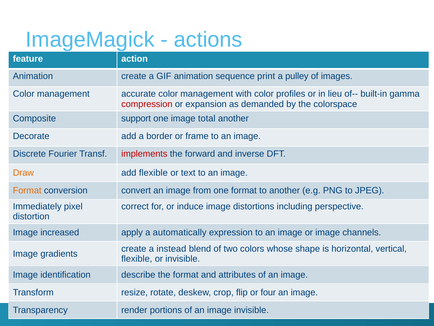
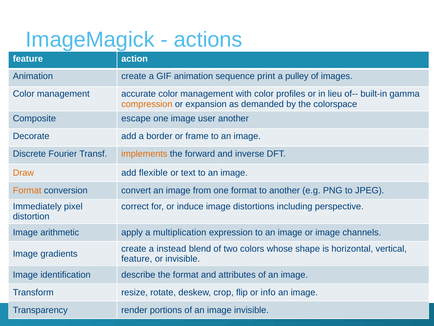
compression colour: red -> orange
support: support -> escape
total: total -> user
implements colour: red -> orange
increased: increased -> arithmetic
automatically: automatically -> multiplication
flexible at (137, 258): flexible -> feature
four: four -> info
